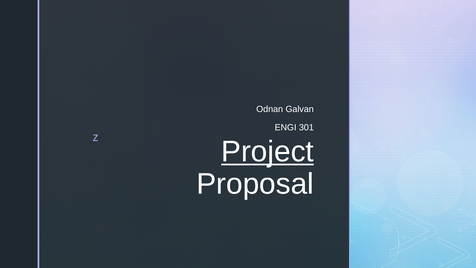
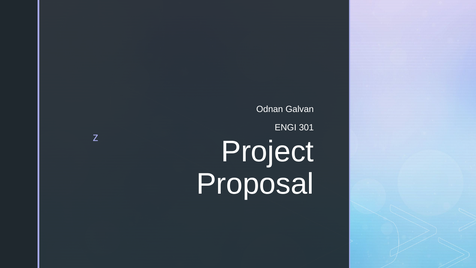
Project underline: present -> none
